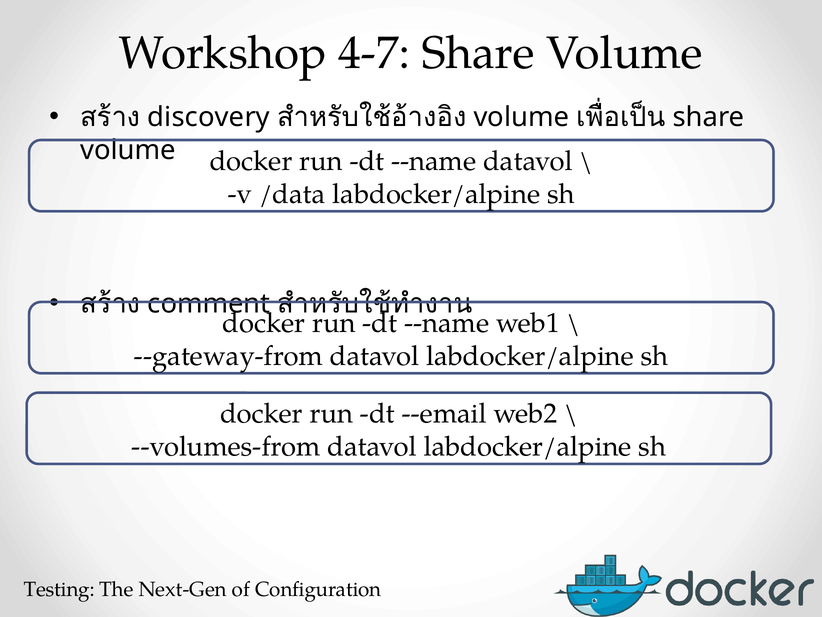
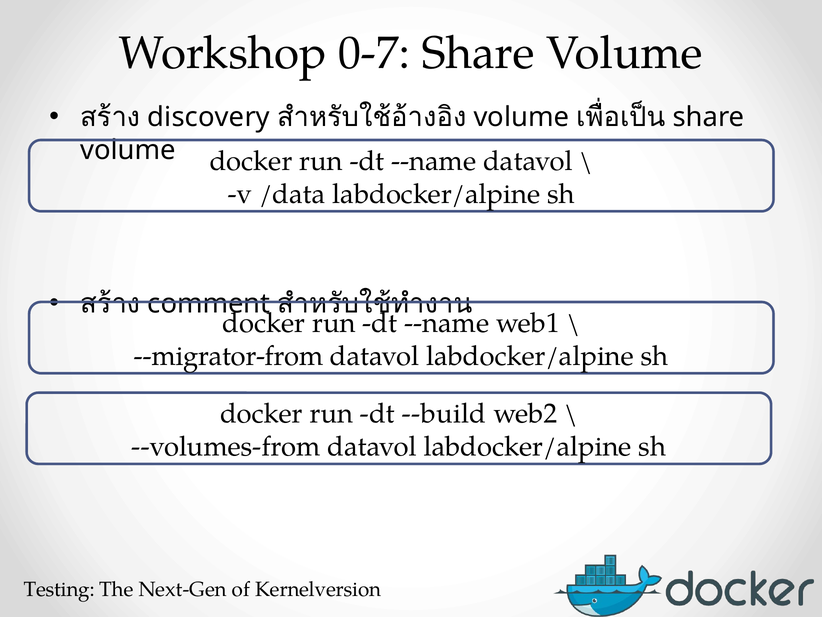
4-7: 4-7 -> 0-7
--gateway-from: --gateway-from -> --migrator-from
--email: --email -> --build
Configuration: Configuration -> Kernelversion
